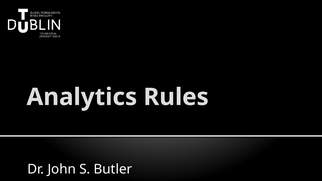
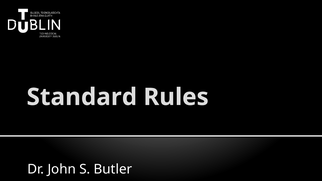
Analytics: Analytics -> Standard
